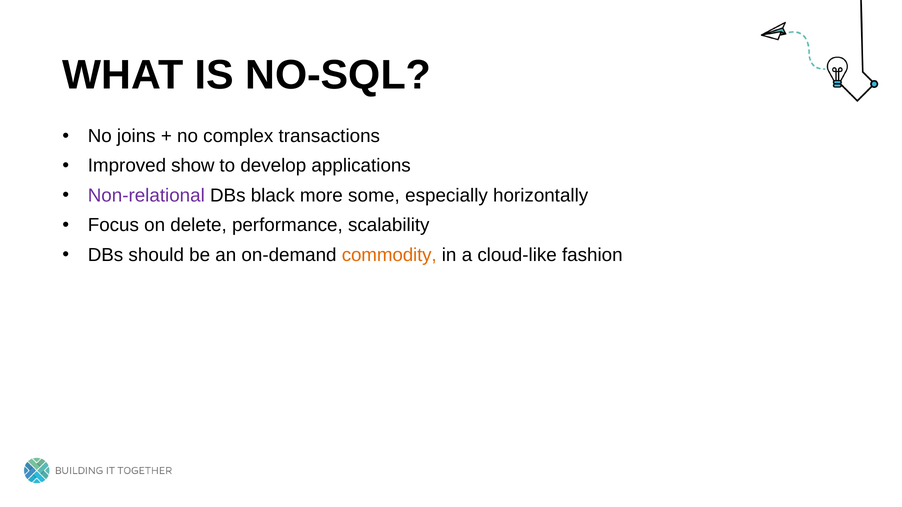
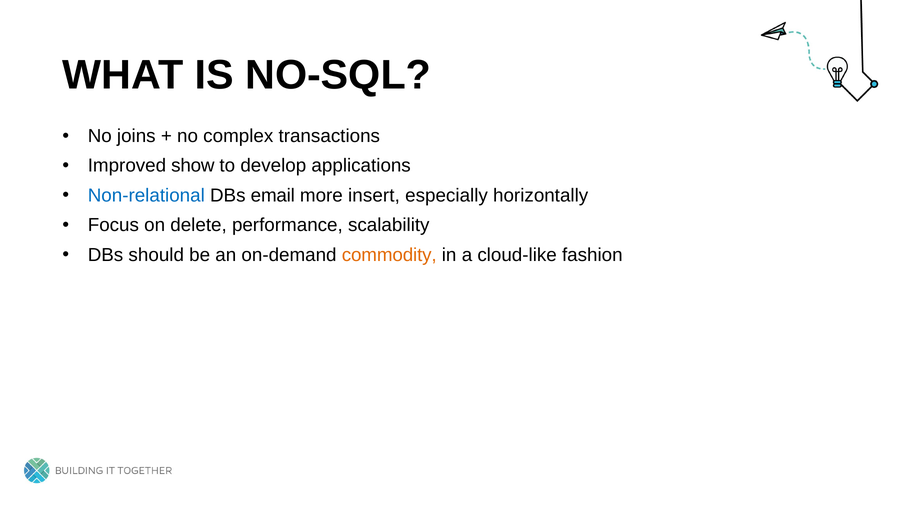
Non-relational colour: purple -> blue
black: black -> email
some: some -> insert
